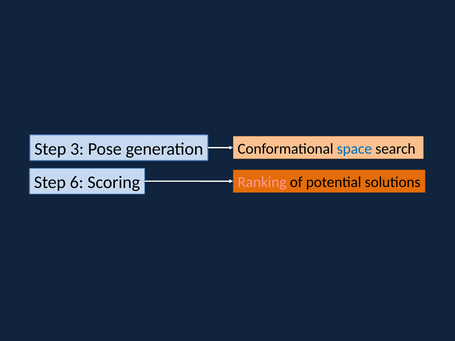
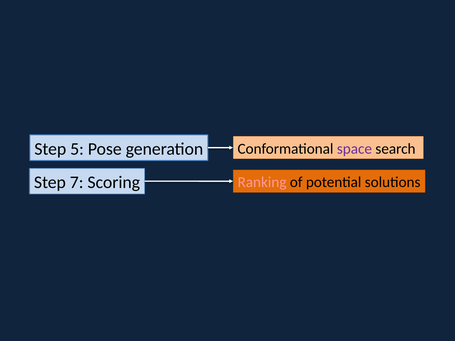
3: 3 -> 5
space colour: blue -> purple
6: 6 -> 7
